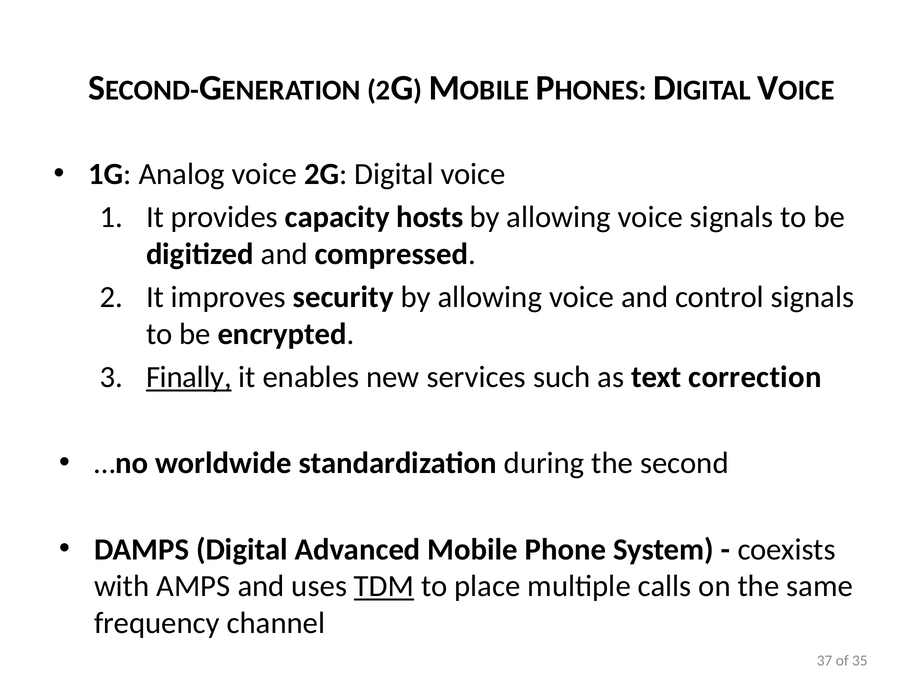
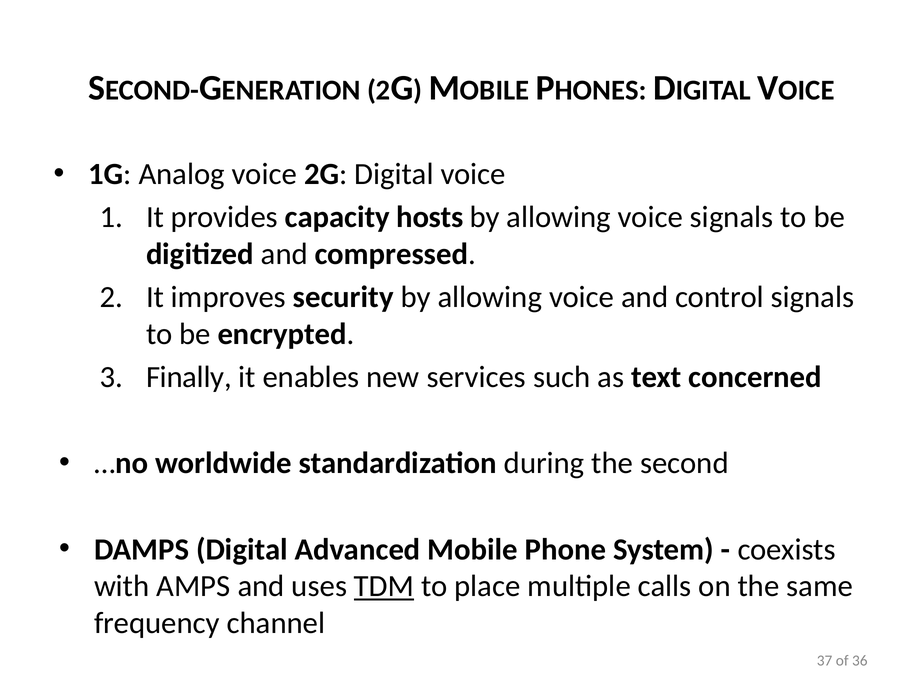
Finally underline: present -> none
correction: correction -> concerned
35: 35 -> 36
